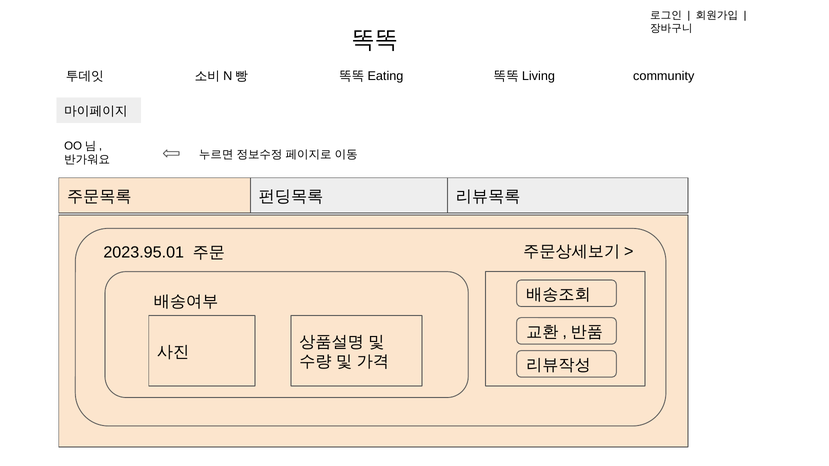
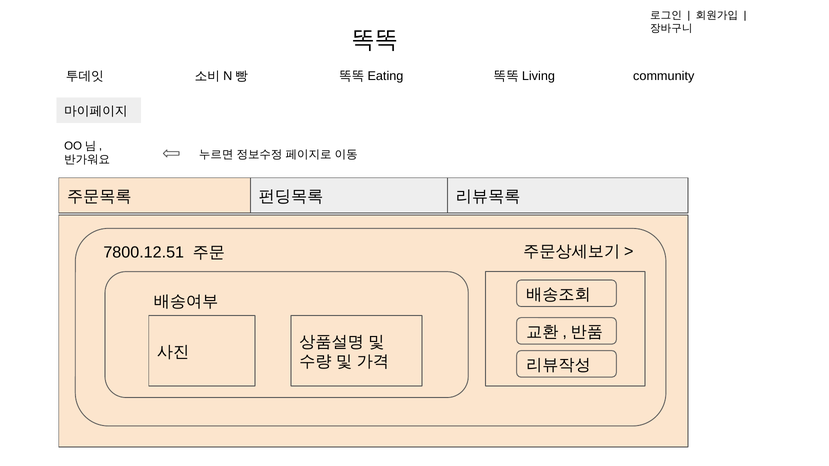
2023.95.01: 2023.95.01 -> 7800.12.51
